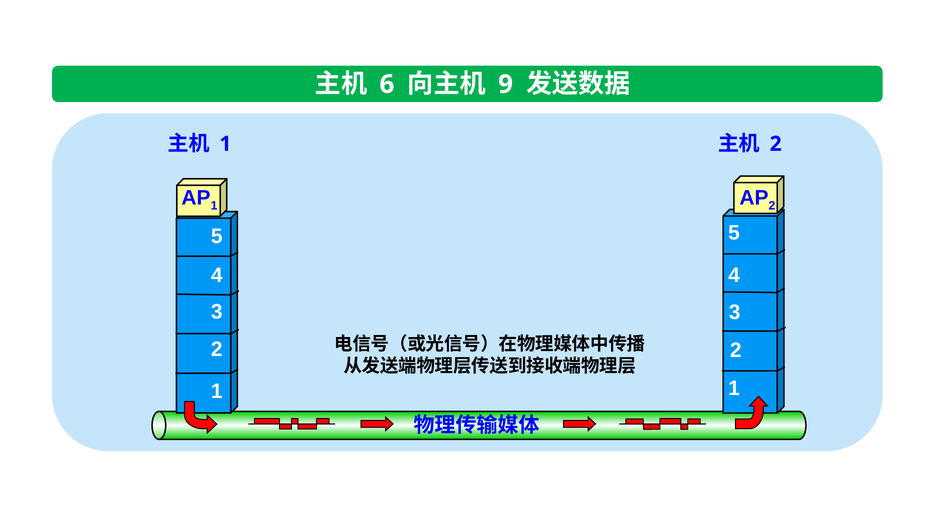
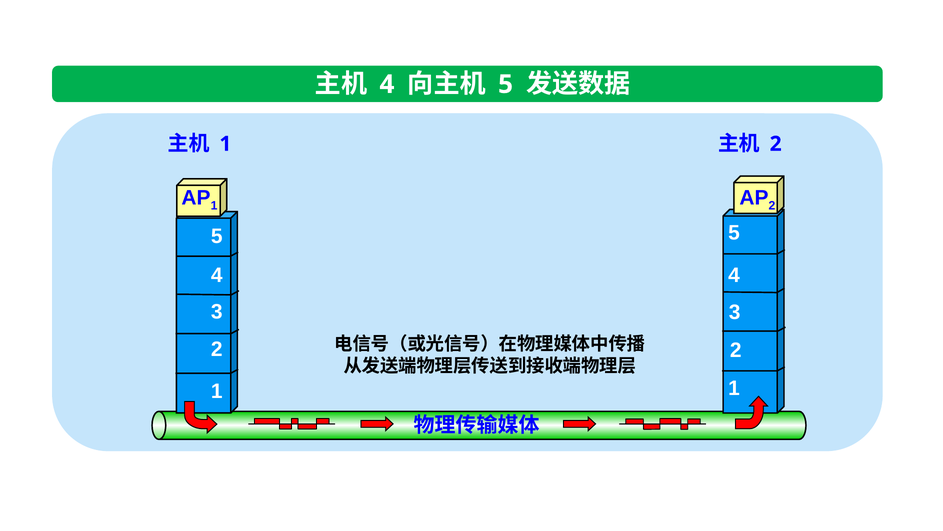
6 at (387, 84): 6 -> 4
9 at (506, 84): 9 -> 5
